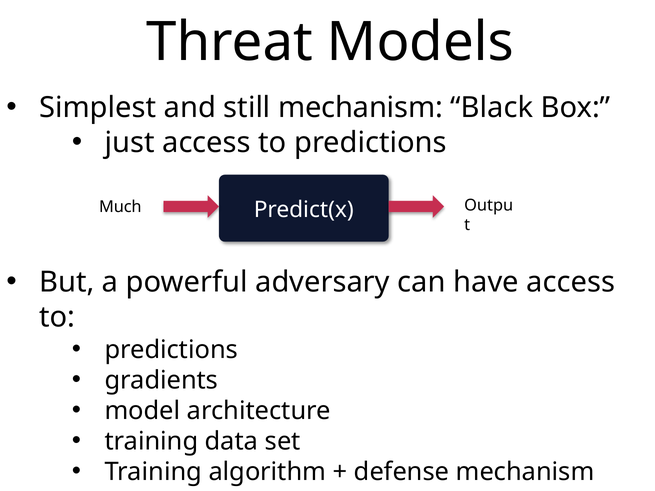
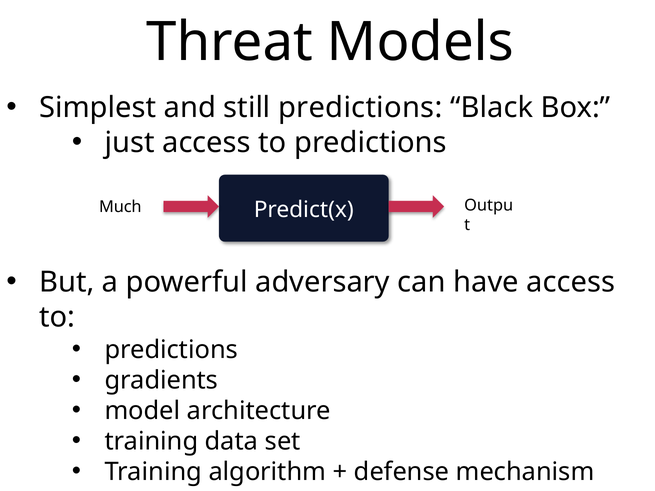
still mechanism: mechanism -> predictions
